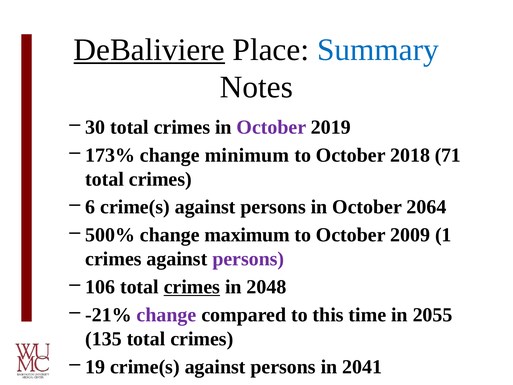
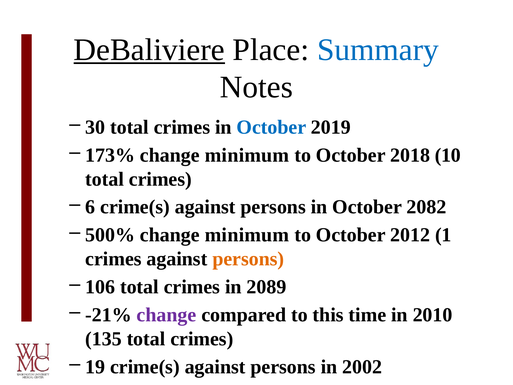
October at (271, 127) colour: purple -> blue
71: 71 -> 10
2064: 2064 -> 2082
maximum at (247, 235): maximum -> minimum
2009: 2009 -> 2012
persons at (248, 259) colour: purple -> orange
crimes at (192, 287) underline: present -> none
2048: 2048 -> 2089
2055: 2055 -> 2010
2041: 2041 -> 2002
